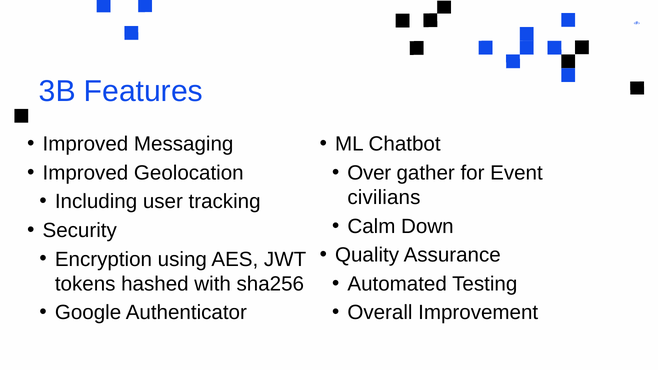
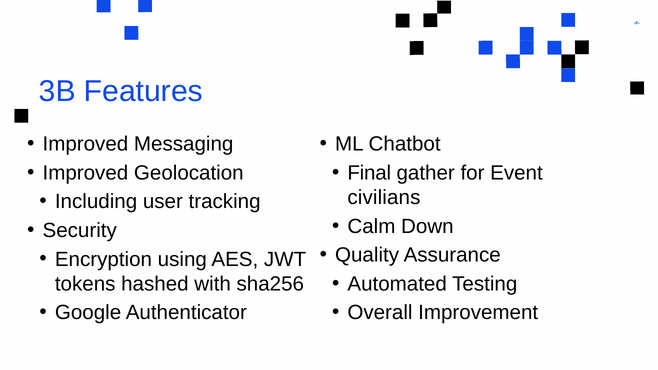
Over: Over -> Final
